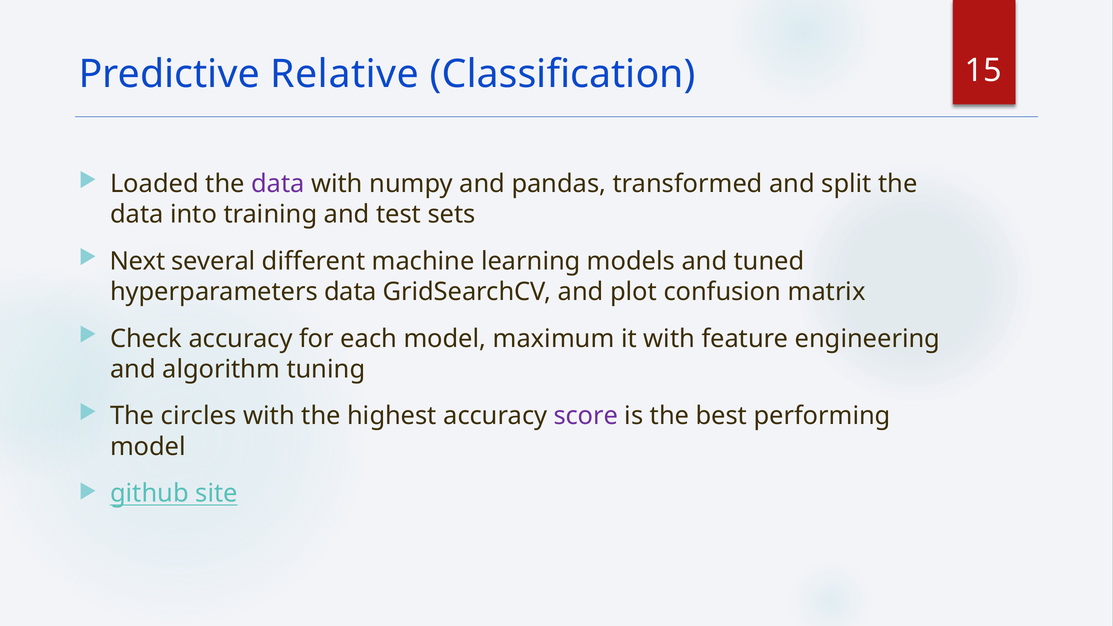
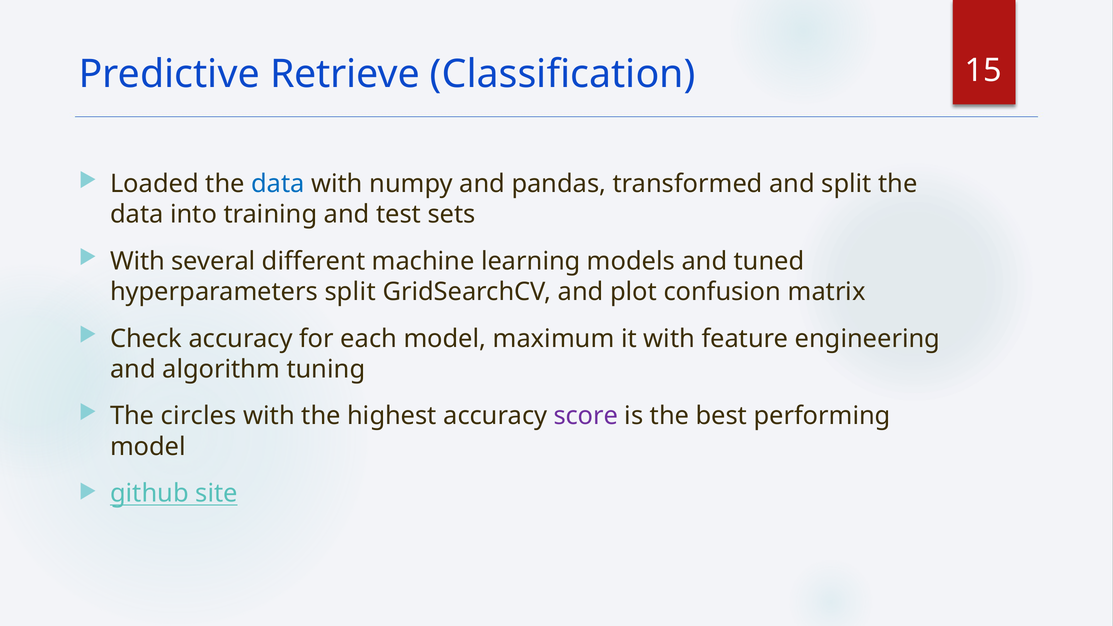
Relative: Relative -> Retrieve
data at (278, 184) colour: purple -> blue
Next at (138, 261): Next -> With
hyperparameters data: data -> split
